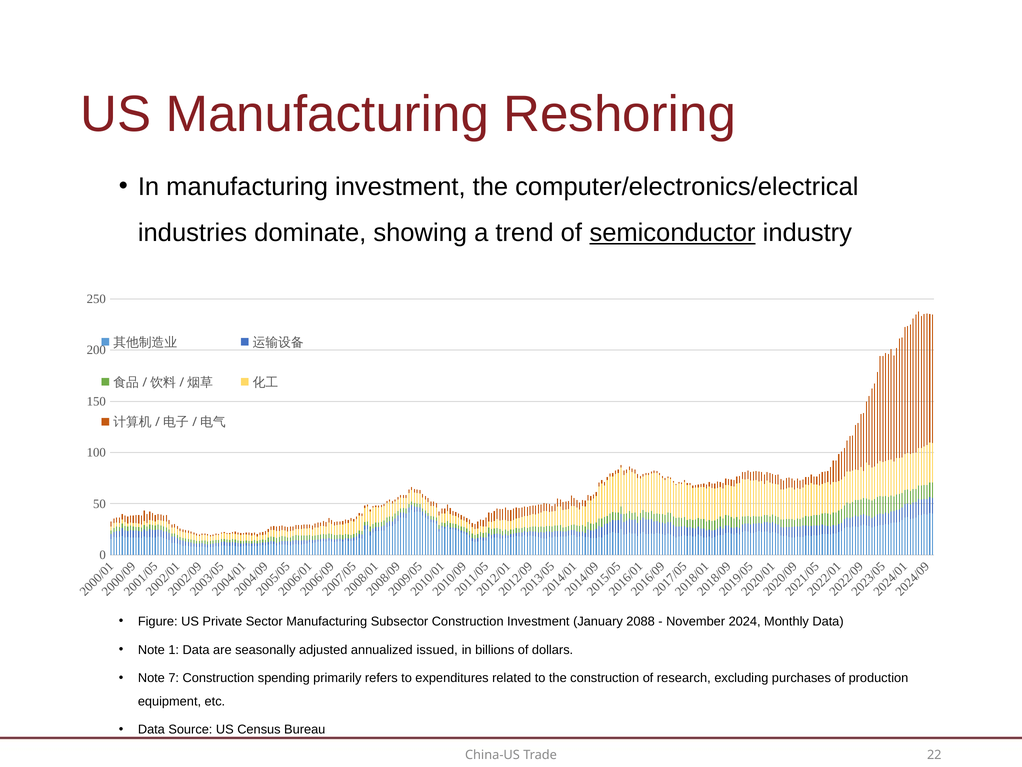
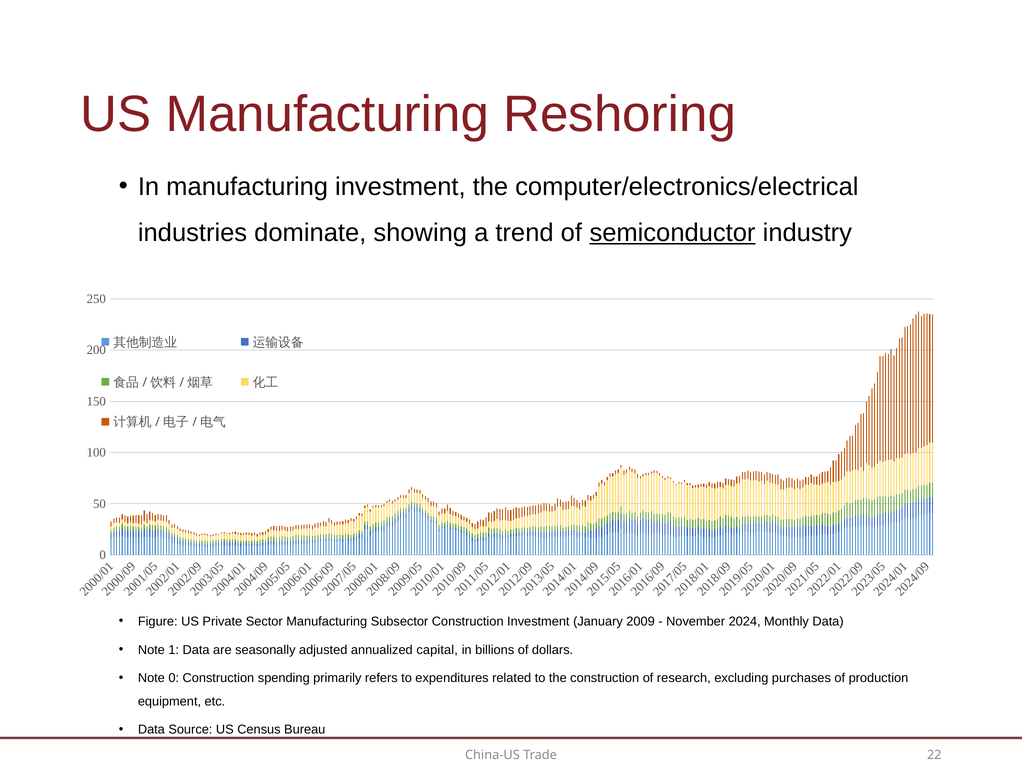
2088: 2088 -> 2009
issued: issued -> capital
Note 7: 7 -> 0
